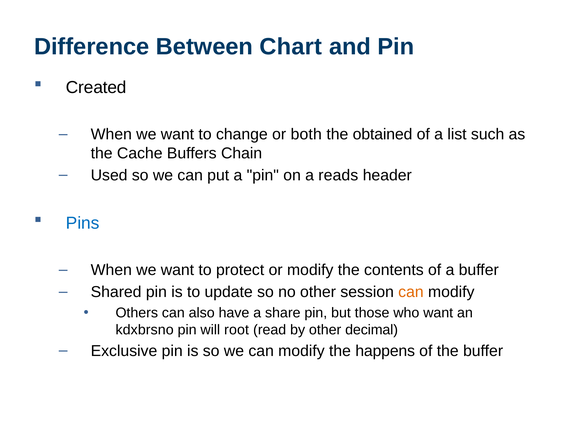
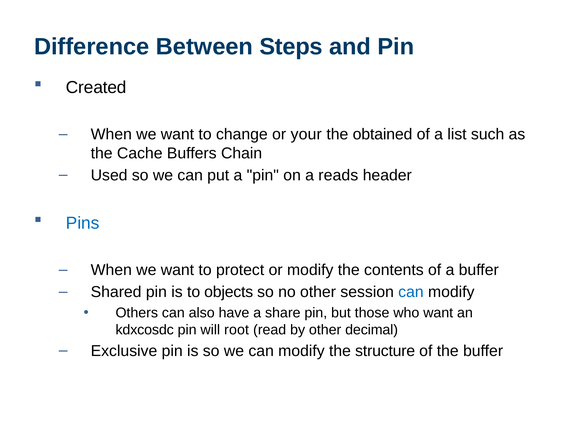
Chart: Chart -> Steps
both: both -> your
update: update -> objects
can at (411, 292) colour: orange -> blue
kdxbrsno: kdxbrsno -> kdxcosdc
happens: happens -> structure
